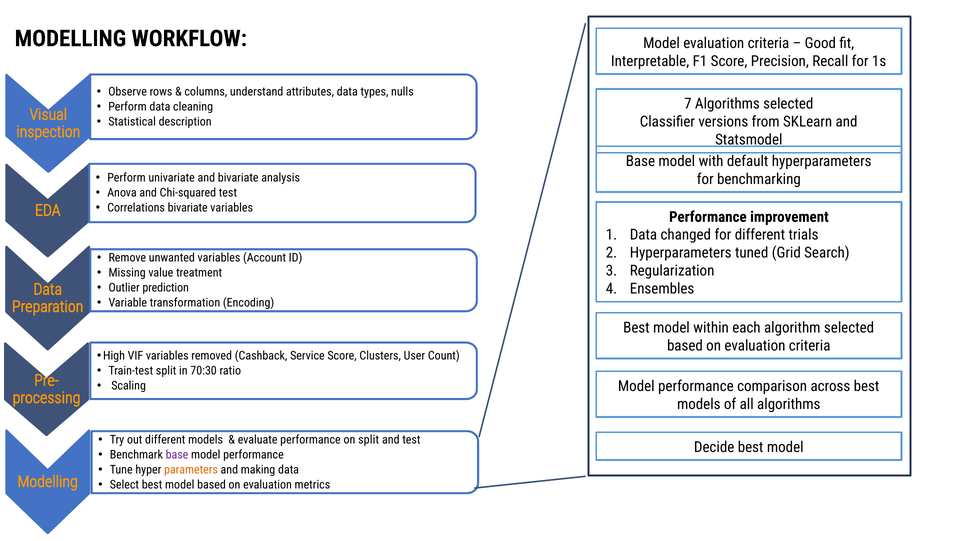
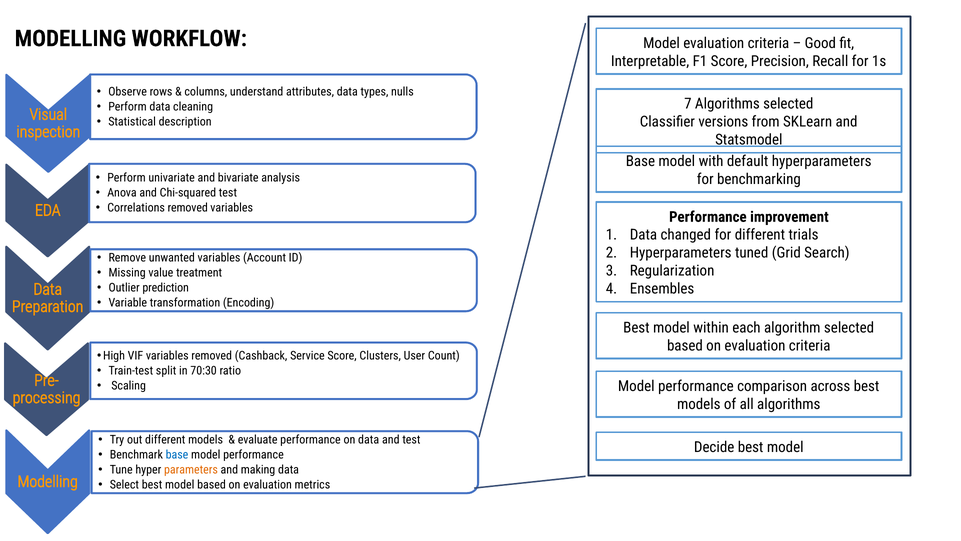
Correlations bivariate: bivariate -> removed
on split: split -> data
base at (177, 454) colour: purple -> blue
